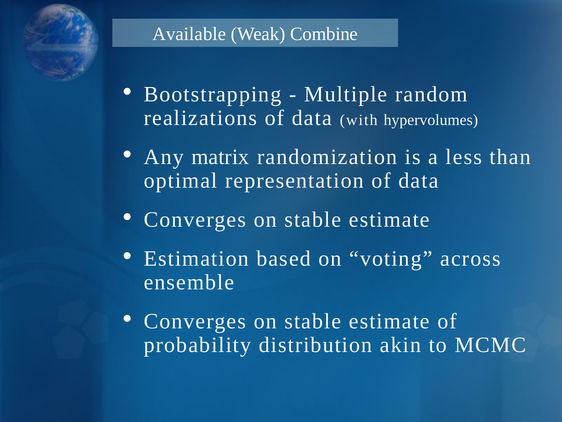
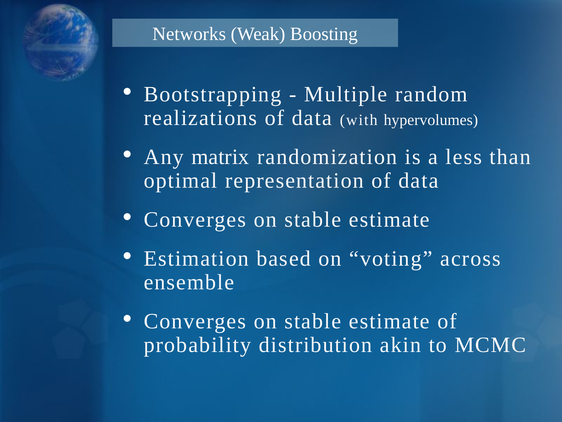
Available: Available -> Networks
Combine: Combine -> Boosting
